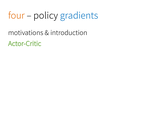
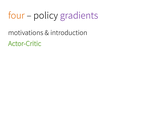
gradients colour: blue -> purple
